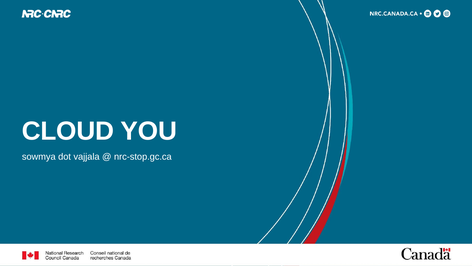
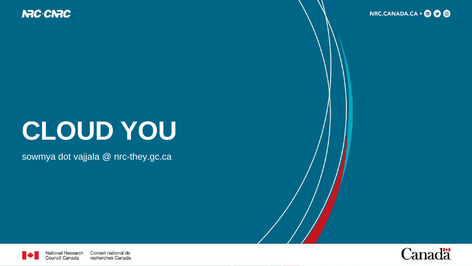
nrc-stop.gc.ca: nrc-stop.gc.ca -> nrc-they.gc.ca
